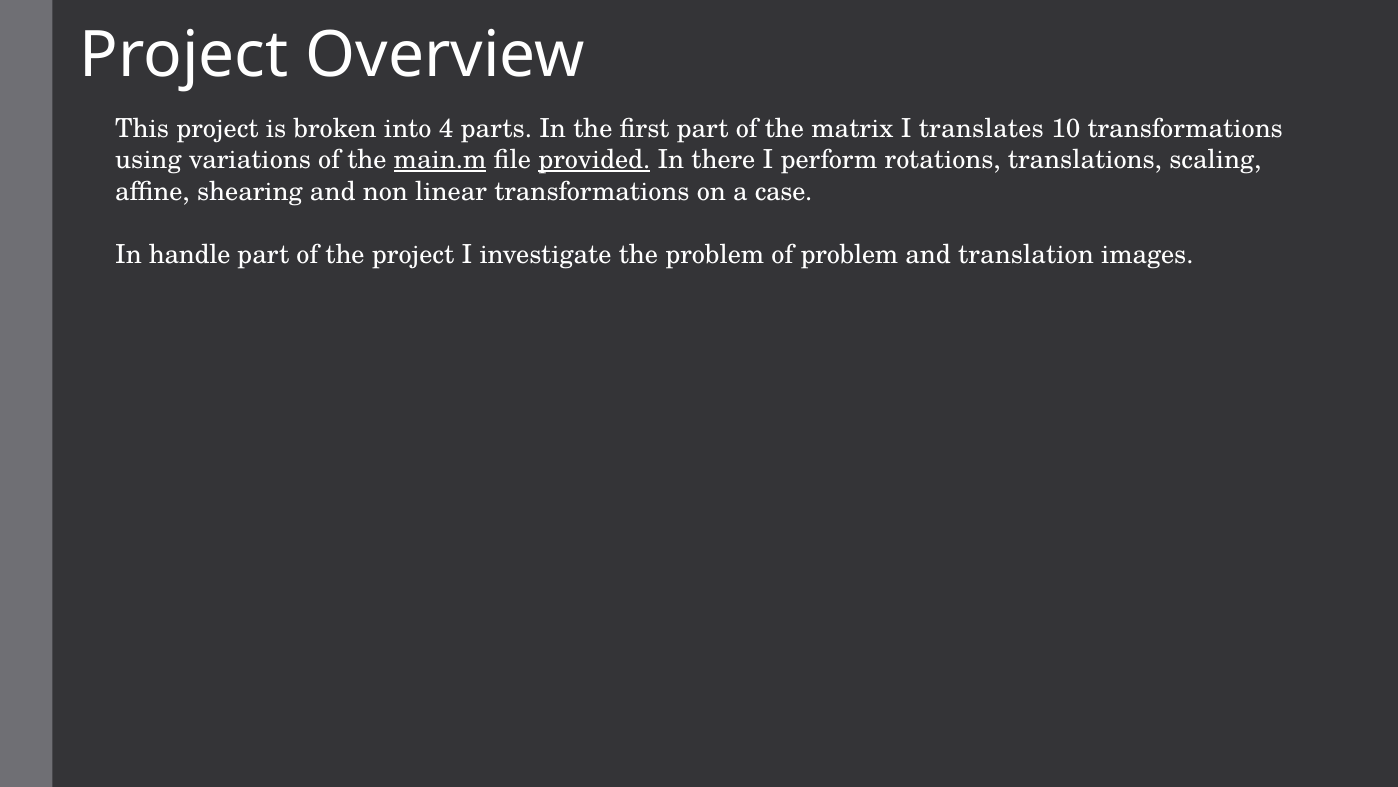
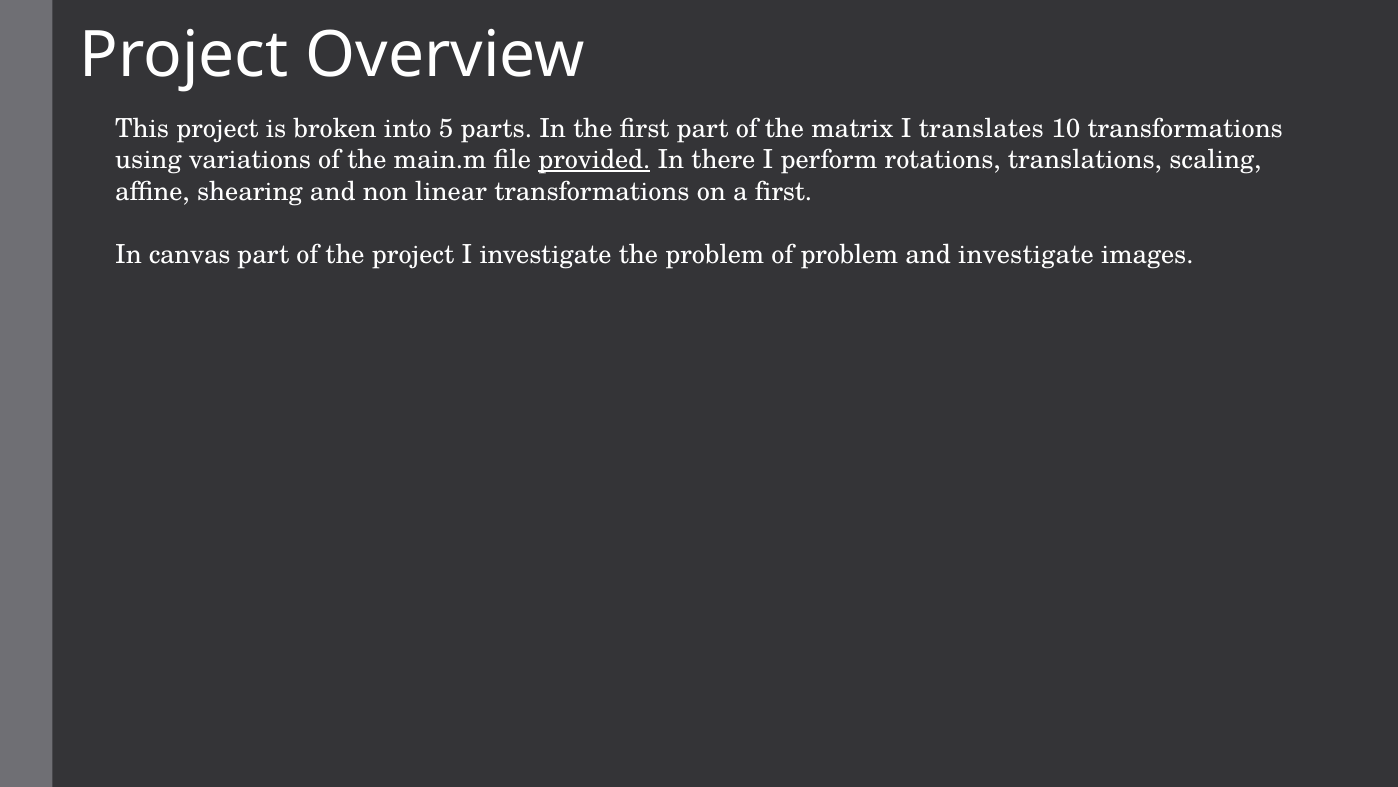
4: 4 -> 5
main.m underline: present -> none
a case: case -> first
handle: handle -> canvas
and translation: translation -> investigate
